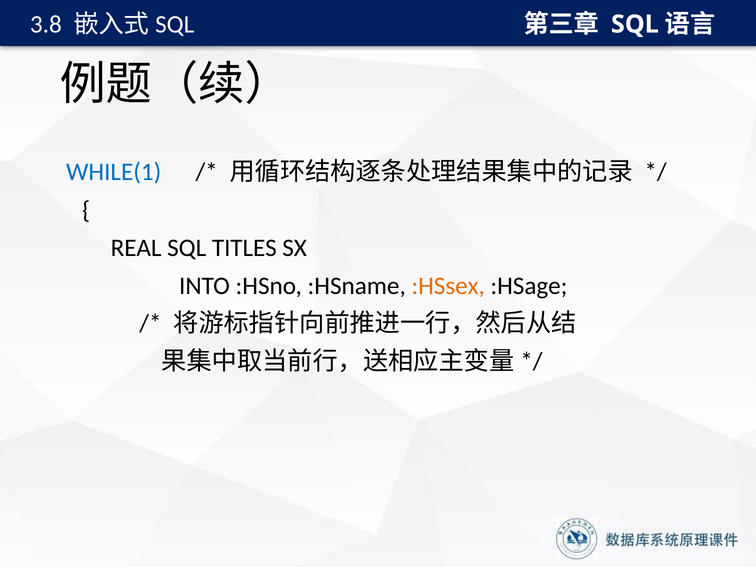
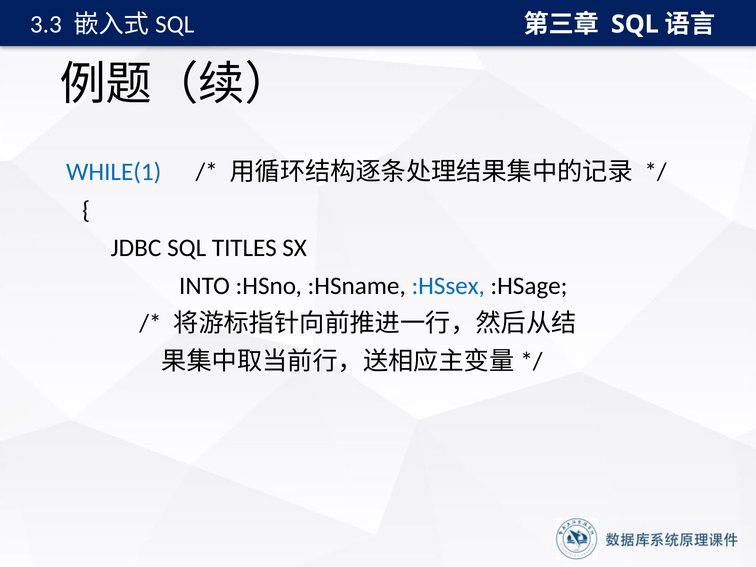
3.8: 3.8 -> 3.3
REAL: REAL -> JDBC
:HSsex colour: orange -> blue
